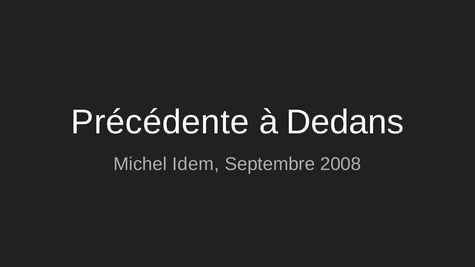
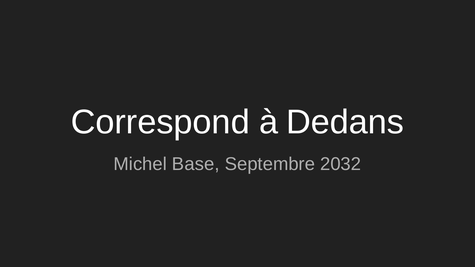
Précédente: Précédente -> Correspond
Idem: Idem -> Base
2008: 2008 -> 2032
